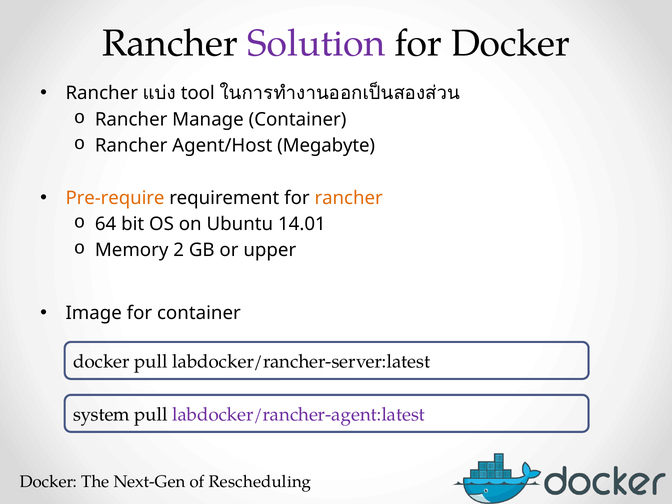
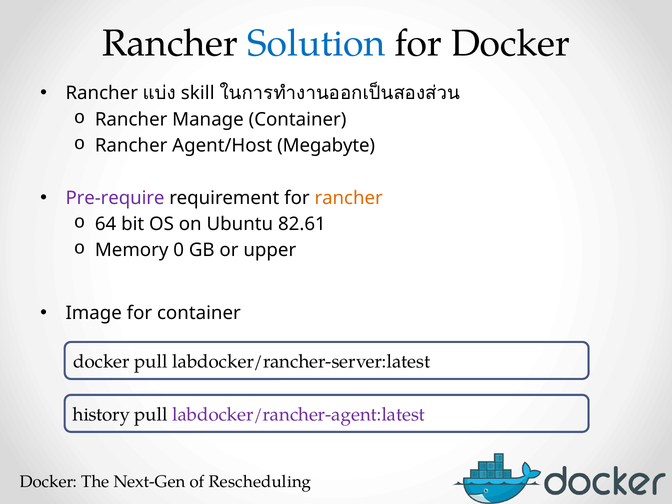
Solution colour: purple -> blue
tool: tool -> skill
Pre-require colour: orange -> purple
14.01: 14.01 -> 82.61
2: 2 -> 0
system: system -> history
